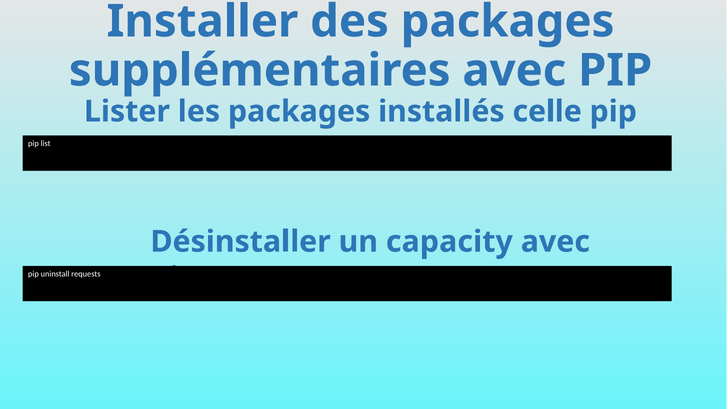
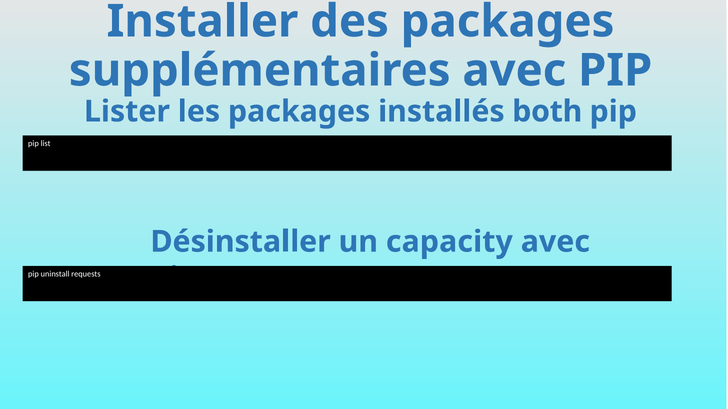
celle: celle -> both
